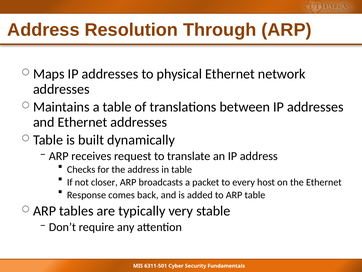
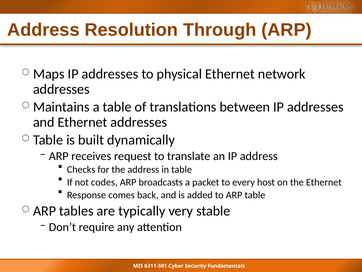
closer: closer -> codes
